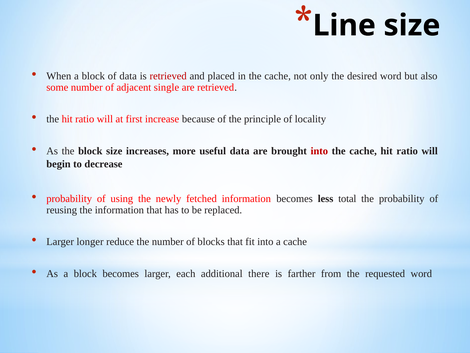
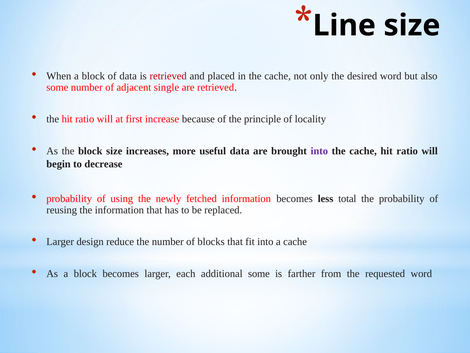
into at (319, 151) colour: red -> purple
longer: longer -> design
additional there: there -> some
